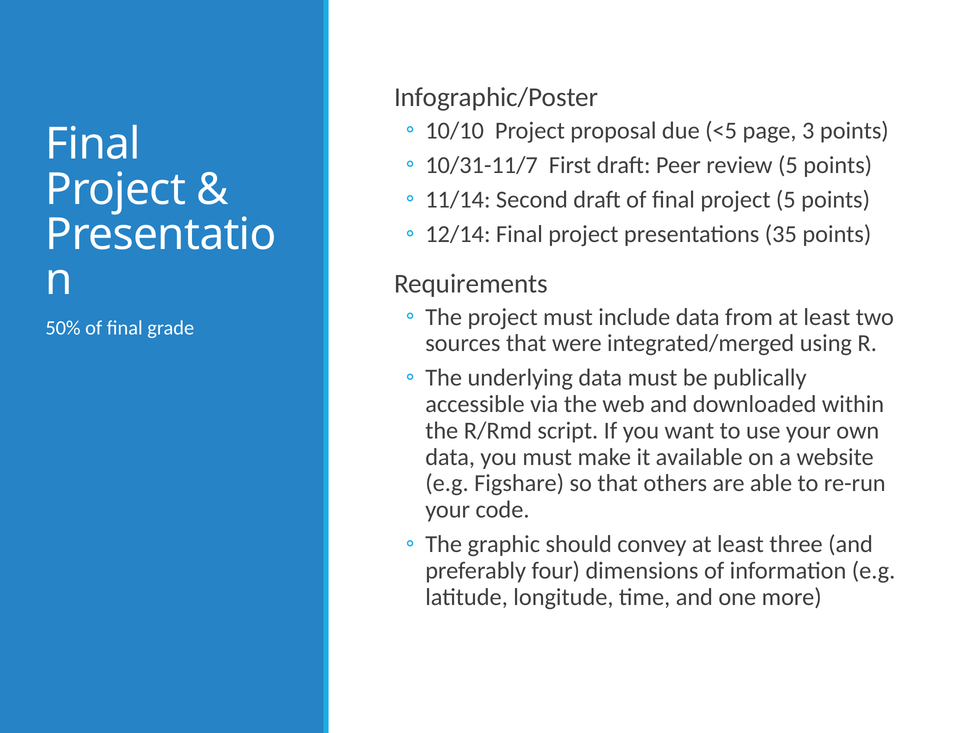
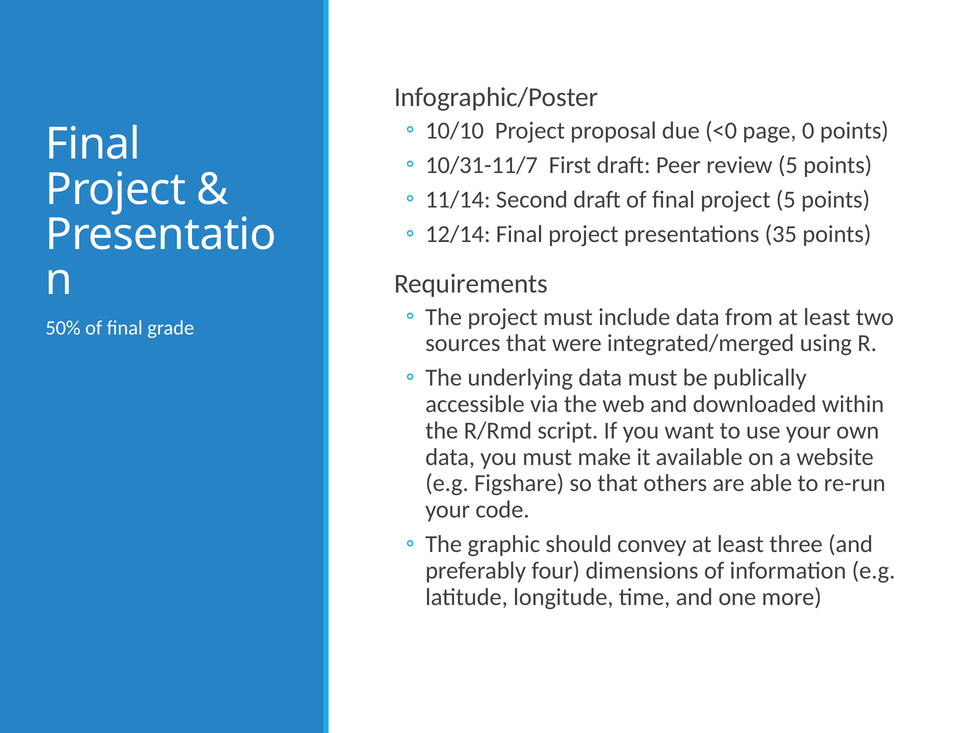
<5: <5 -> <0
3: 3 -> 0
